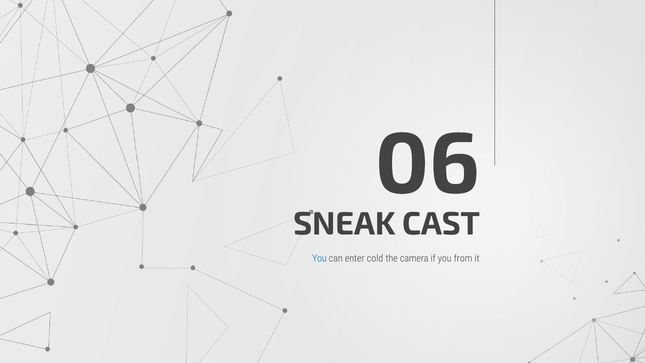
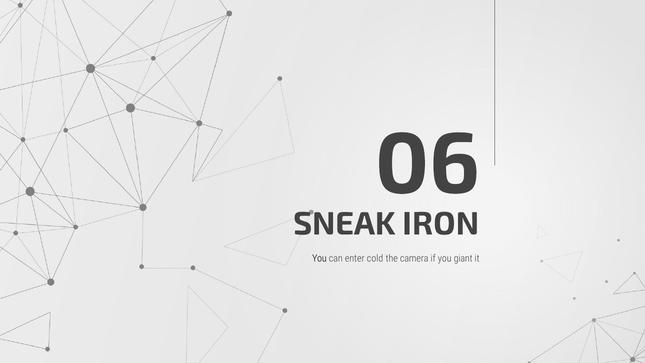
CAST: CAST -> IRON
You at (319, 258) colour: blue -> black
from: from -> giant
